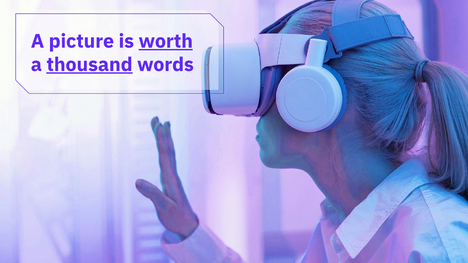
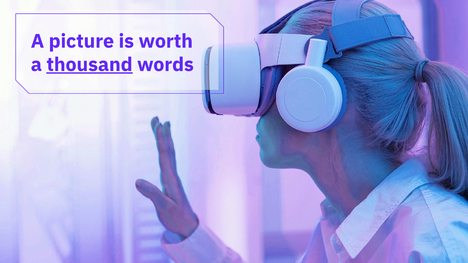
worth underline: present -> none
